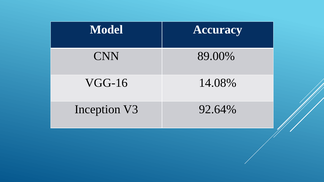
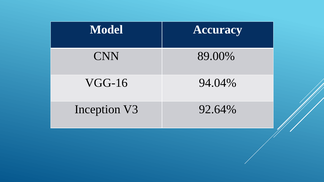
14.08%: 14.08% -> 94.04%
